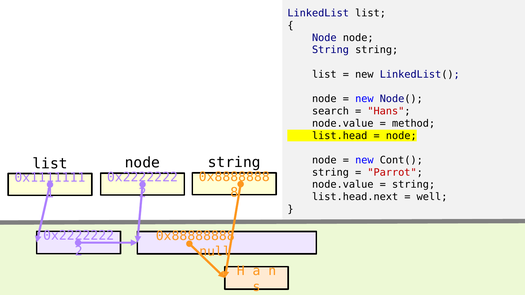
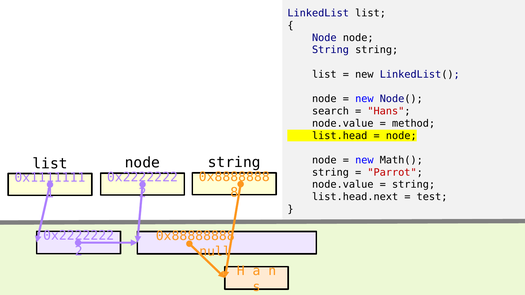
Cont(: Cont( -> Math(
well: well -> test
